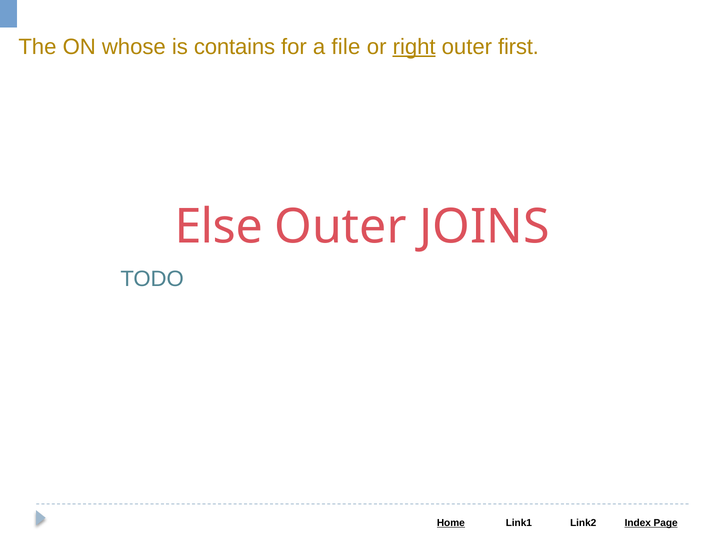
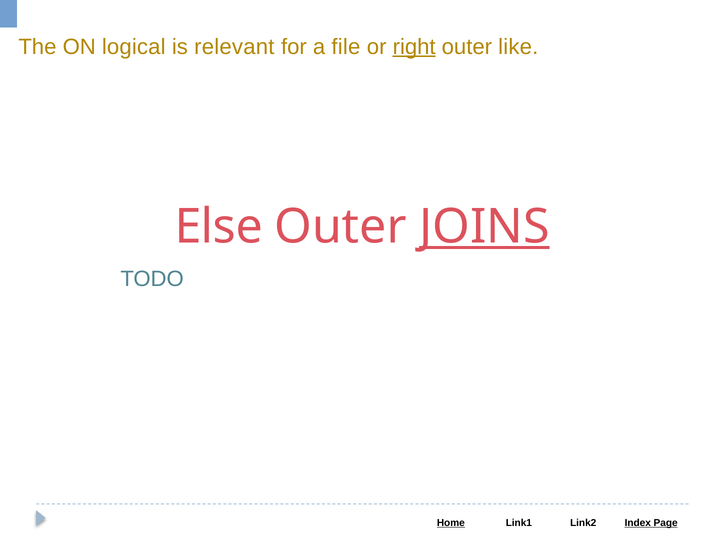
whose: whose -> logical
contains: contains -> relevant
first: first -> like
JOINS underline: none -> present
